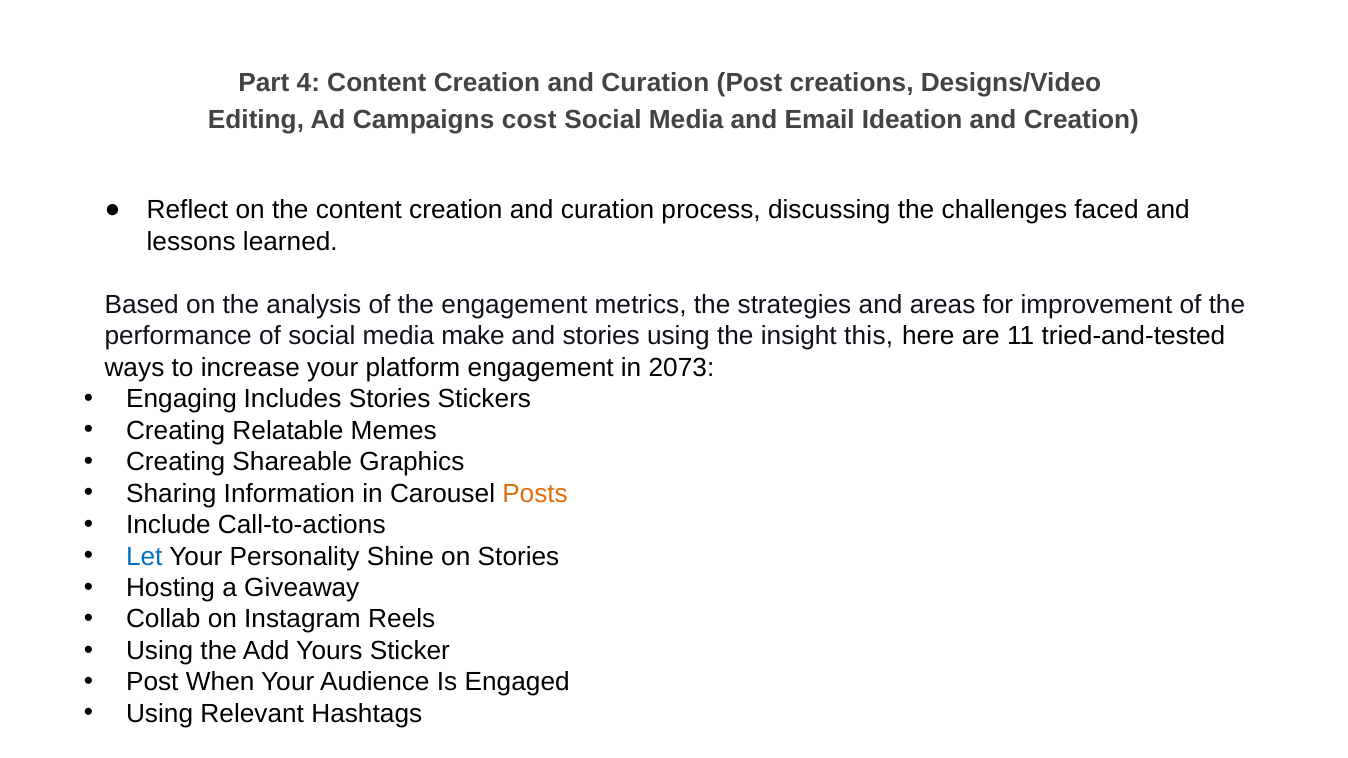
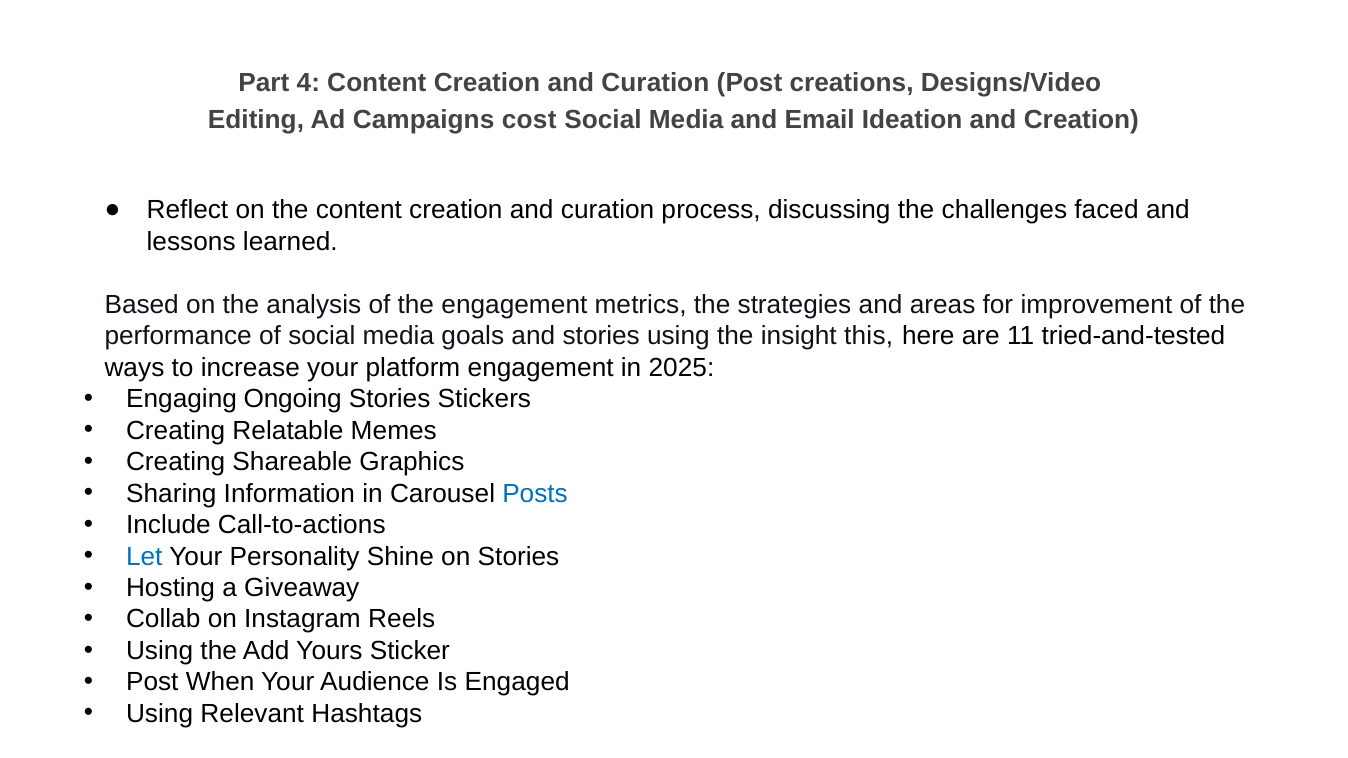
make: make -> goals
2073: 2073 -> 2025
Includes: Includes -> Ongoing
Posts colour: orange -> blue
